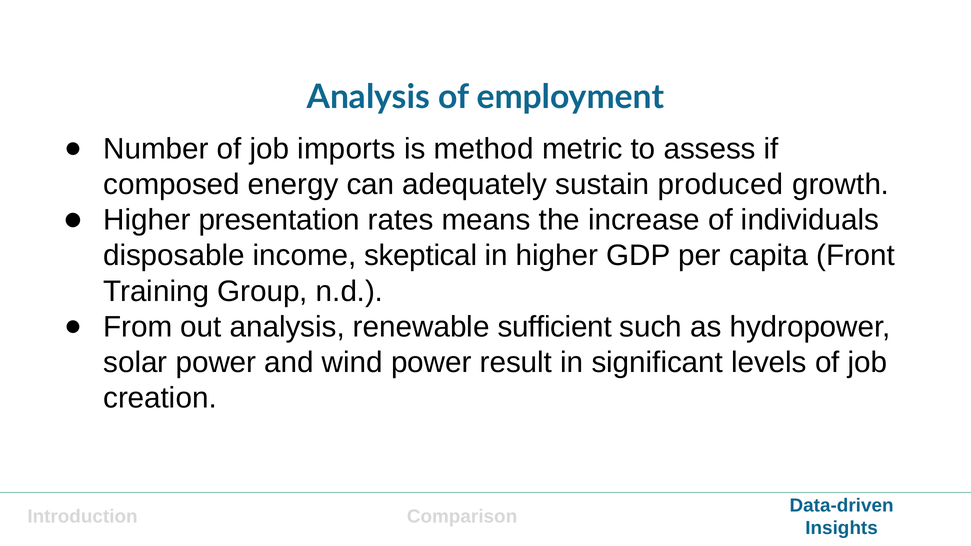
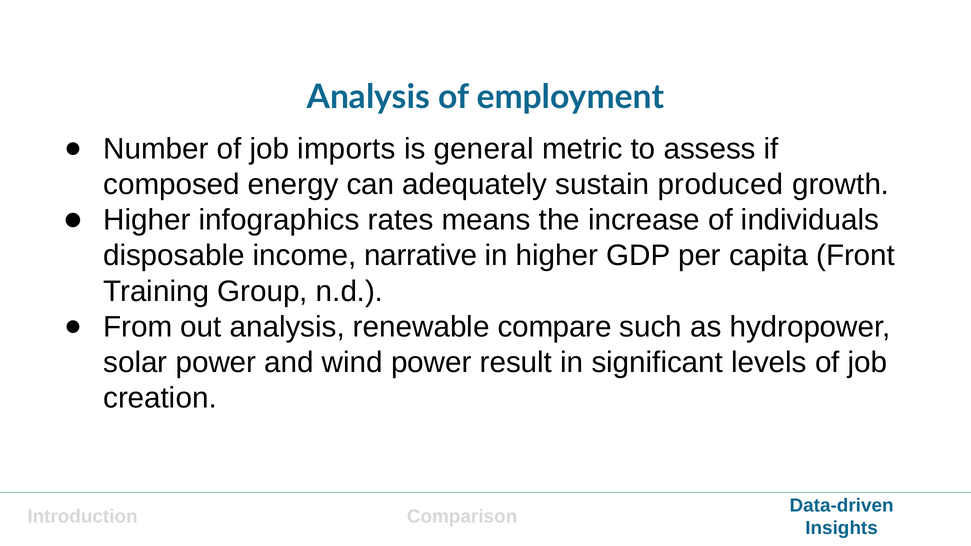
method: method -> general
presentation: presentation -> infographics
skeptical: skeptical -> narrative
sufficient: sufficient -> compare
